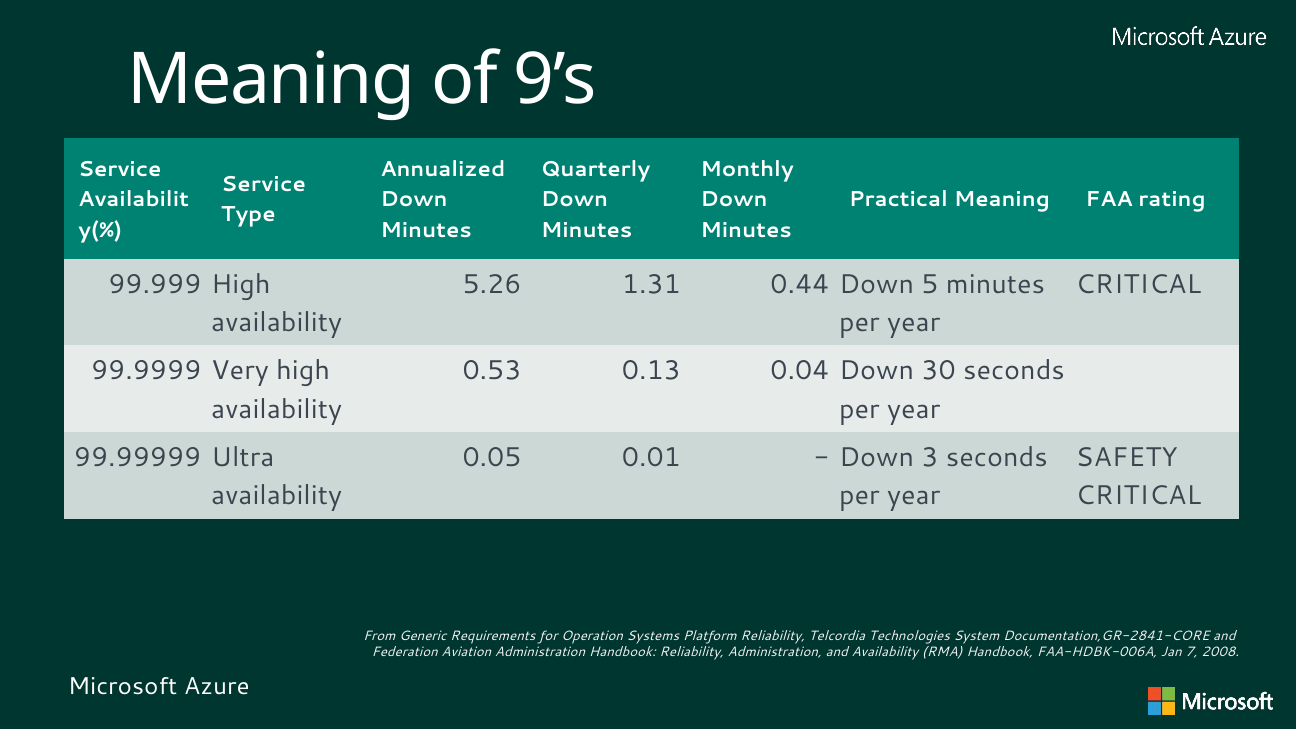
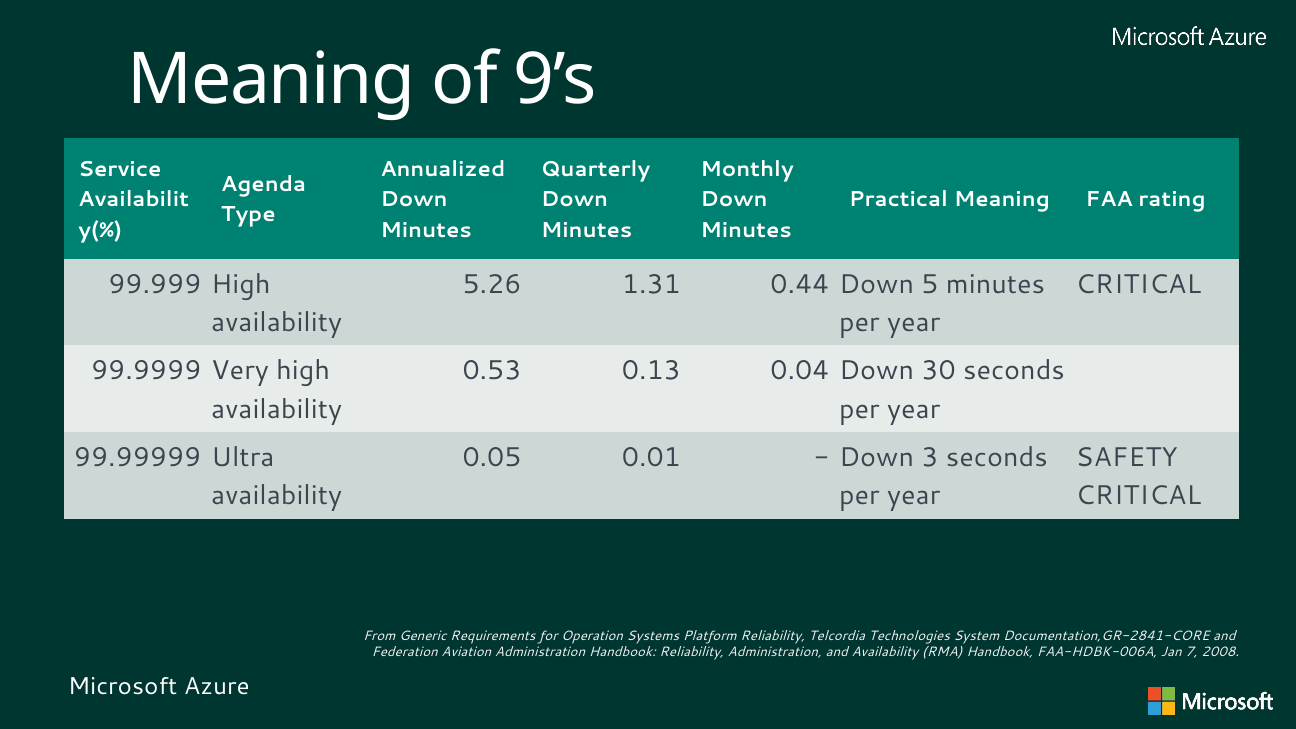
Service at (263, 184): Service -> Agenda
